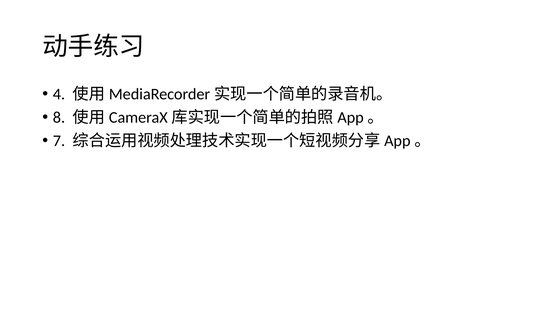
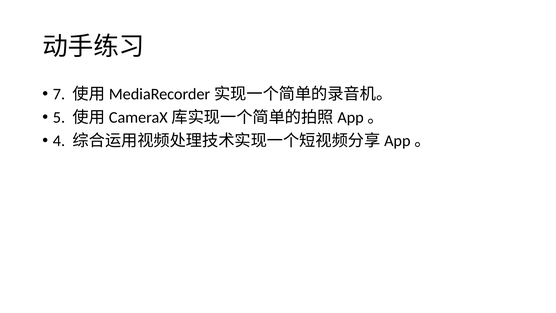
4: 4 -> 7
8: 8 -> 5
7: 7 -> 4
